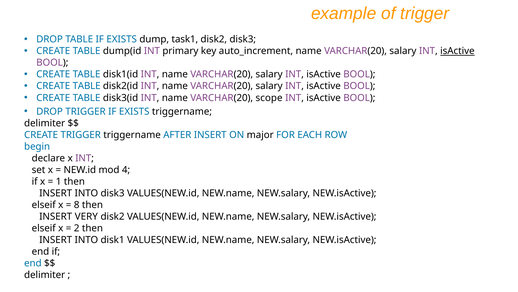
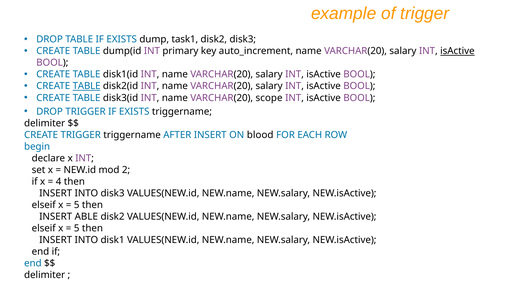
TABLE at (87, 86) underline: none -> present
major: major -> blood
4: 4 -> 2
1: 1 -> 4
8 at (77, 205): 8 -> 5
VERY: VERY -> ABLE
2 at (77, 228): 2 -> 5
